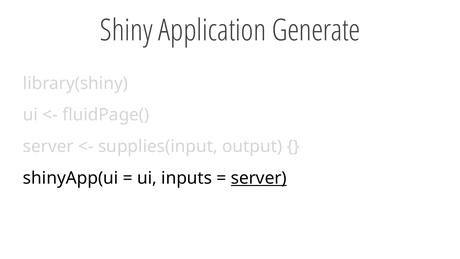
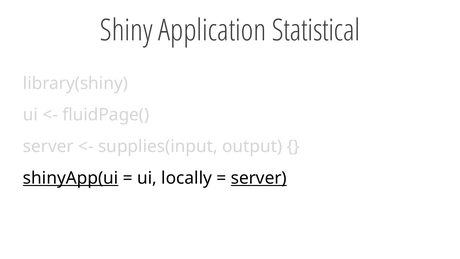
Generate: Generate -> Statistical
shinyApp(ui underline: none -> present
inputs: inputs -> locally
